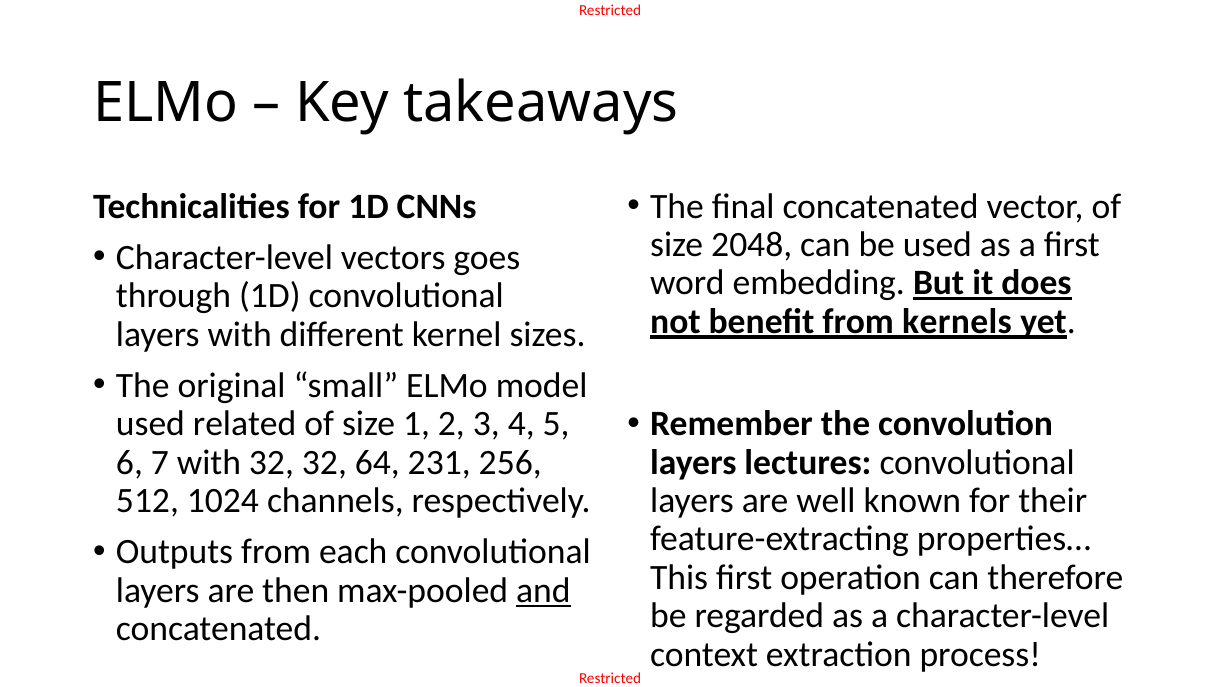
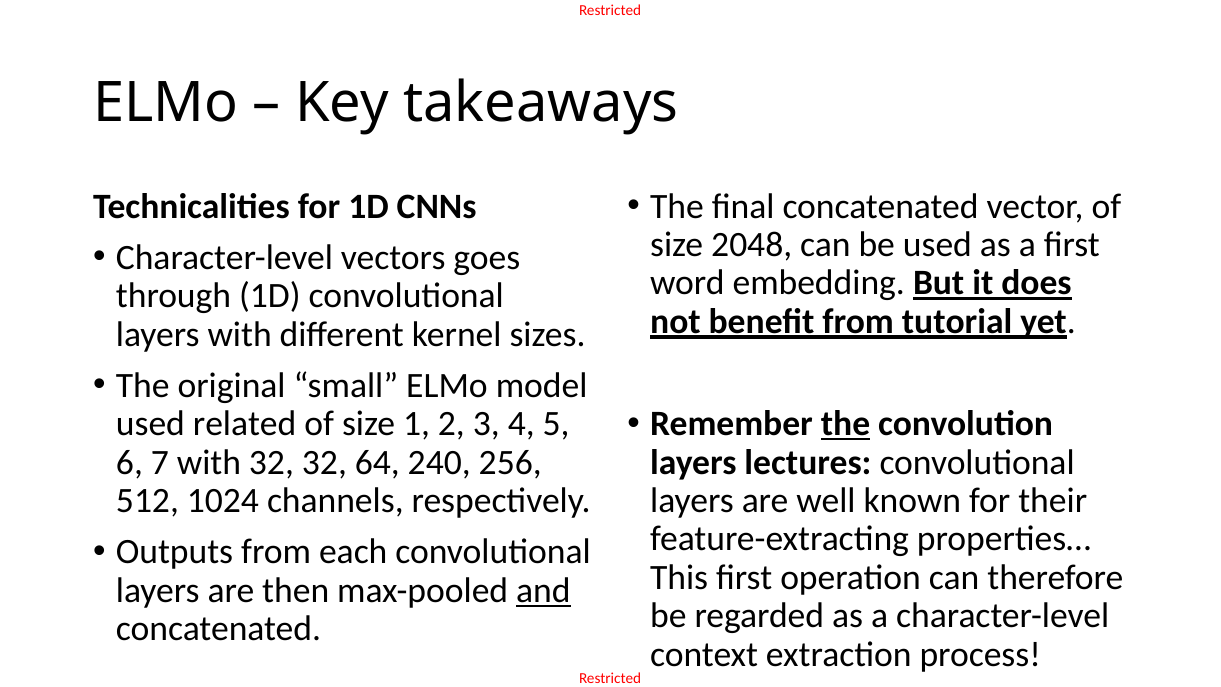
kernels: kernels -> tutorial
the at (846, 424) underline: none -> present
231: 231 -> 240
